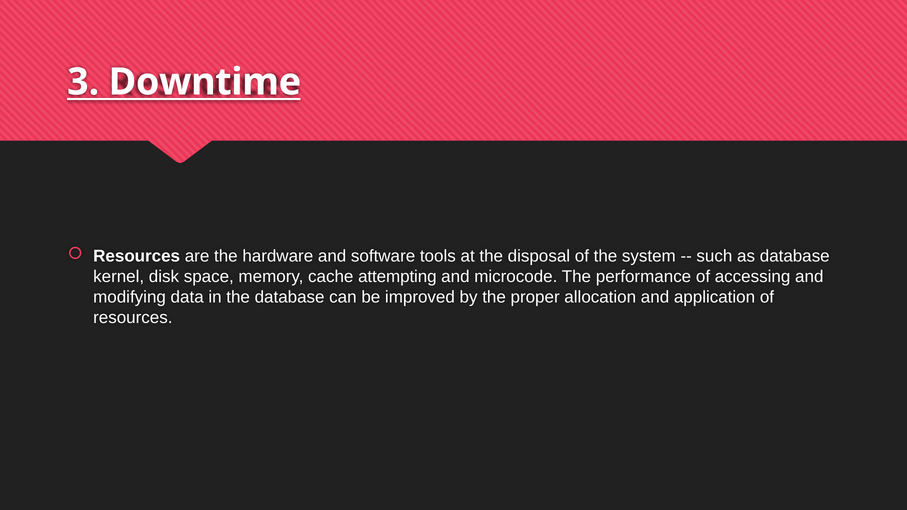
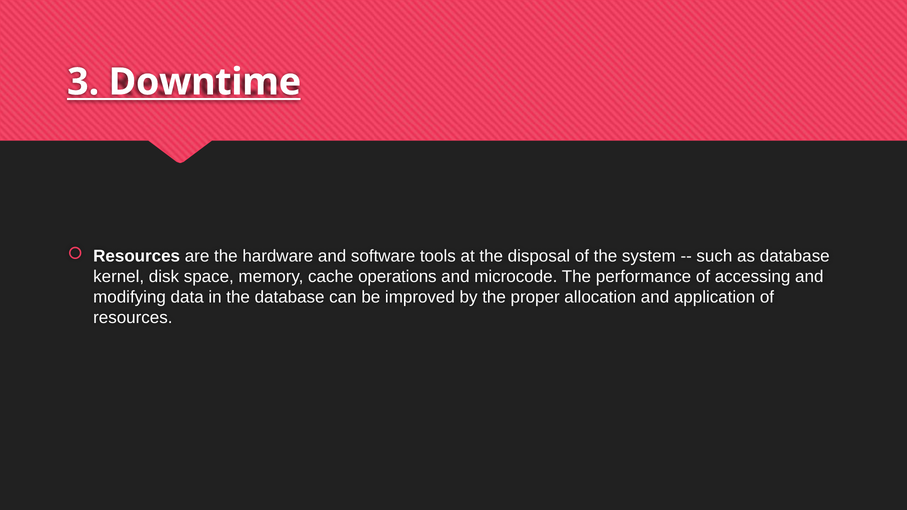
attempting: attempting -> operations
